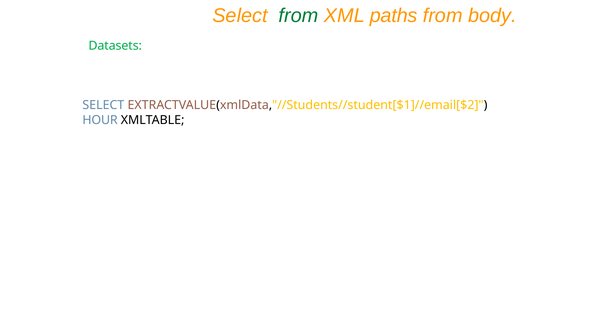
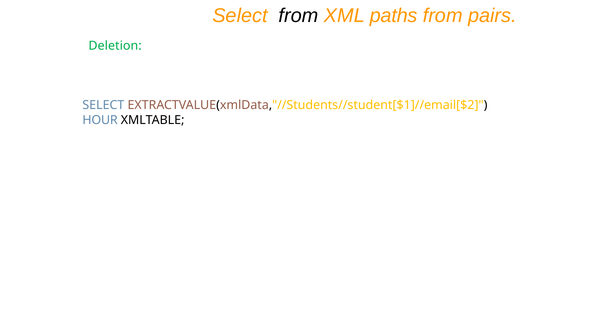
from at (298, 16) colour: green -> black
body: body -> pairs
Datasets: Datasets -> Deletion
